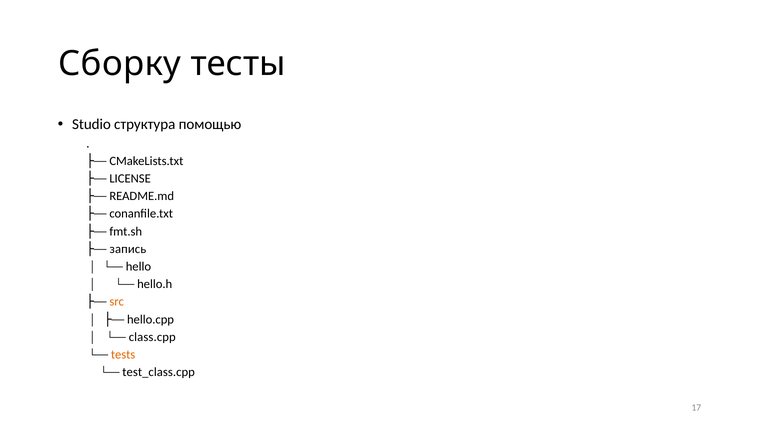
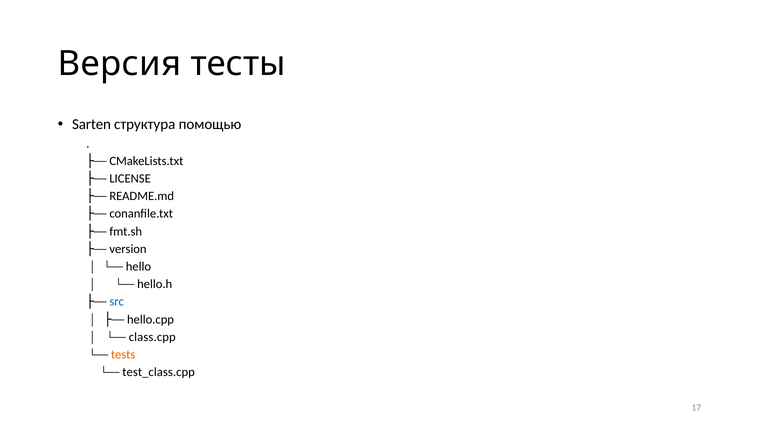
Сборку: Сборку -> Версия
Studio: Studio -> Sarten
запись: запись -> version
src colour: orange -> blue
